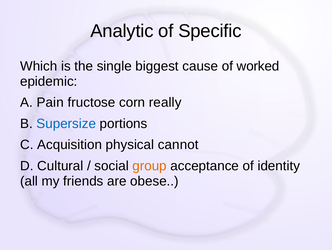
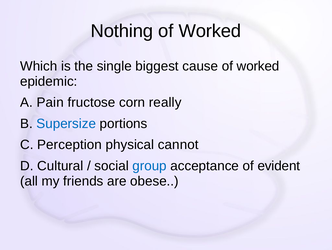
Analytic: Analytic -> Nothing
Specific at (210, 31): Specific -> Worked
Acquisition: Acquisition -> Perception
group colour: orange -> blue
identity: identity -> evident
